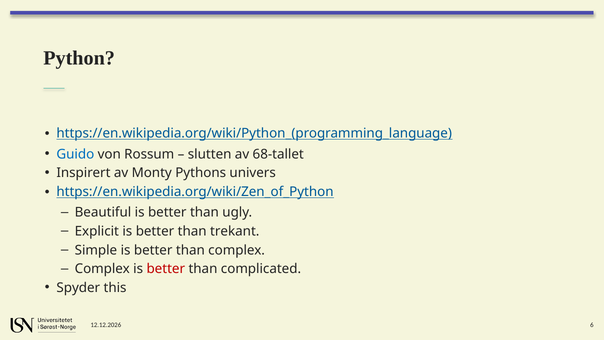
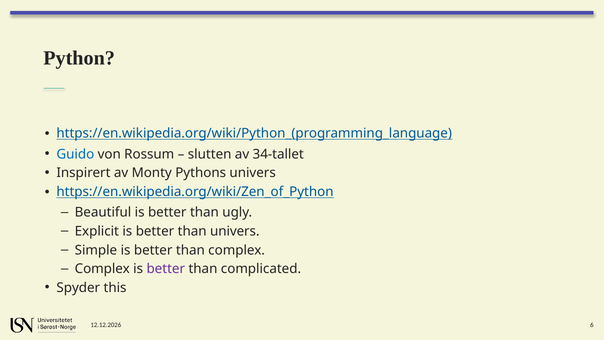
68-tallet: 68-tallet -> 34-tallet
than trekant: trekant -> univers
better at (166, 269) colour: red -> purple
